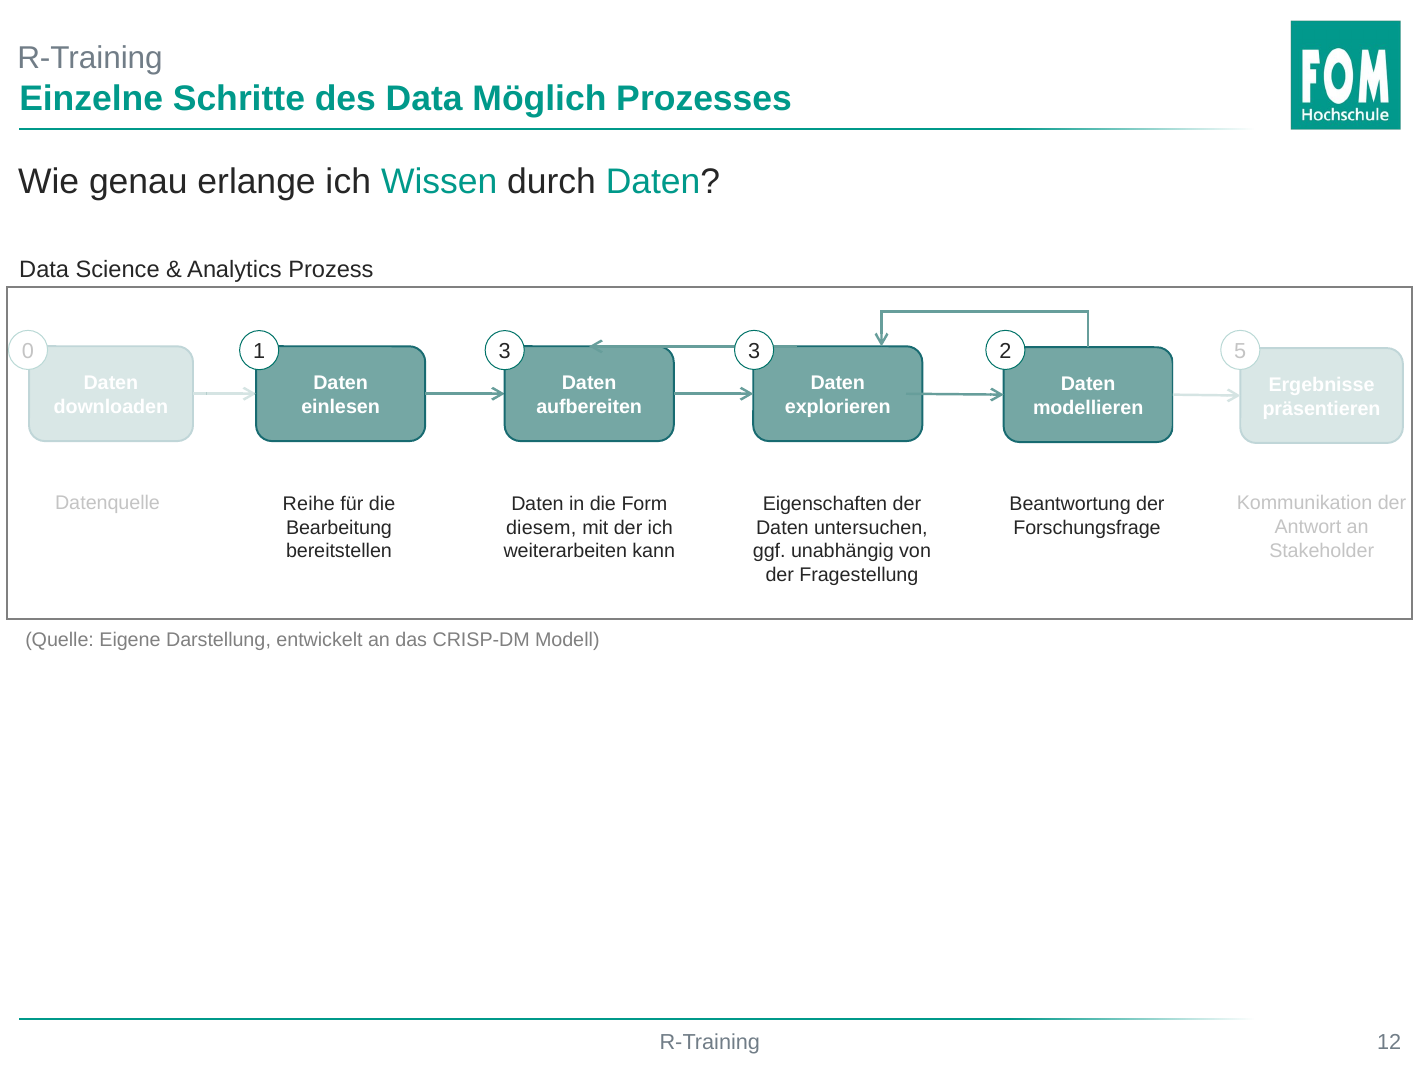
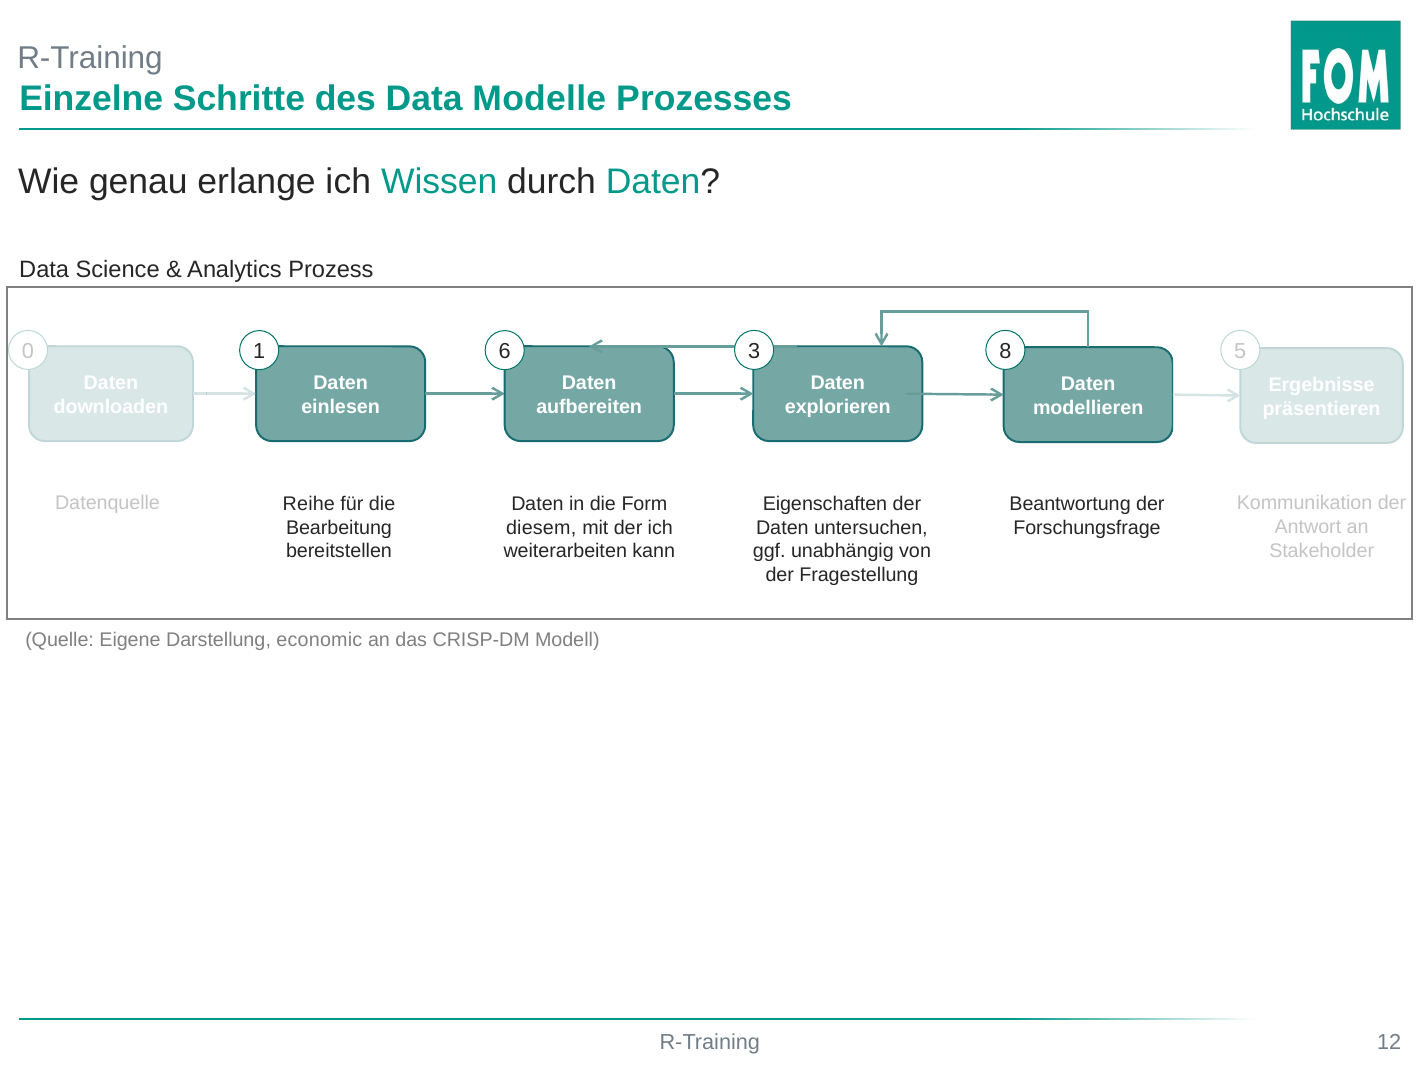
Möglich: Möglich -> Modelle
2: 2 -> 8
1 3: 3 -> 6
entwickelt: entwickelt -> economic
